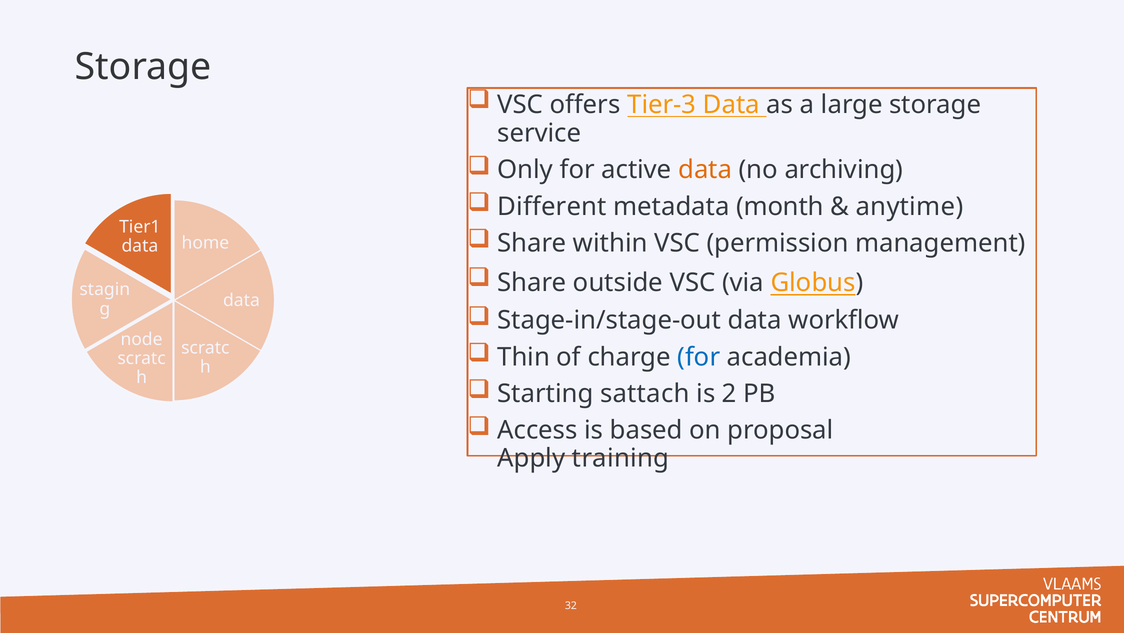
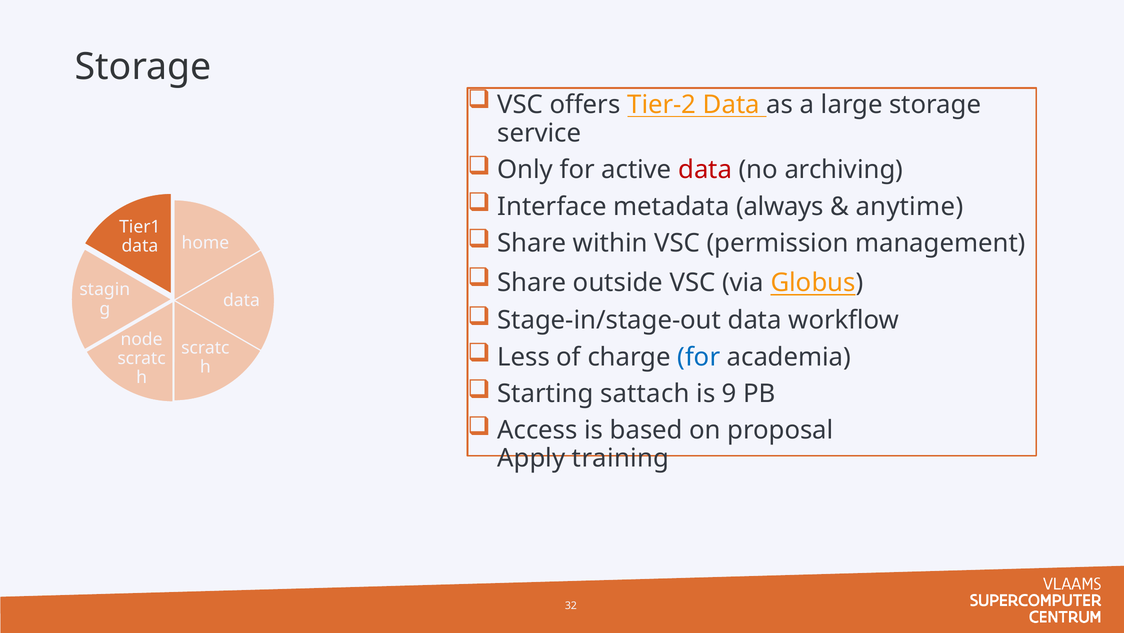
Tier-3: Tier-3 -> Tier-2
data at (705, 170) colour: orange -> red
Different: Different -> Interface
month: month -> always
Thin: Thin -> Less
2: 2 -> 9
